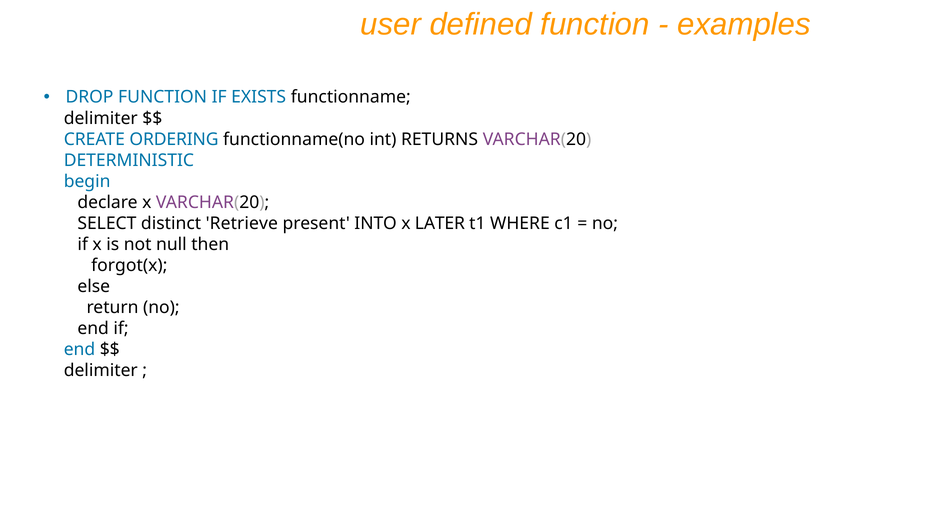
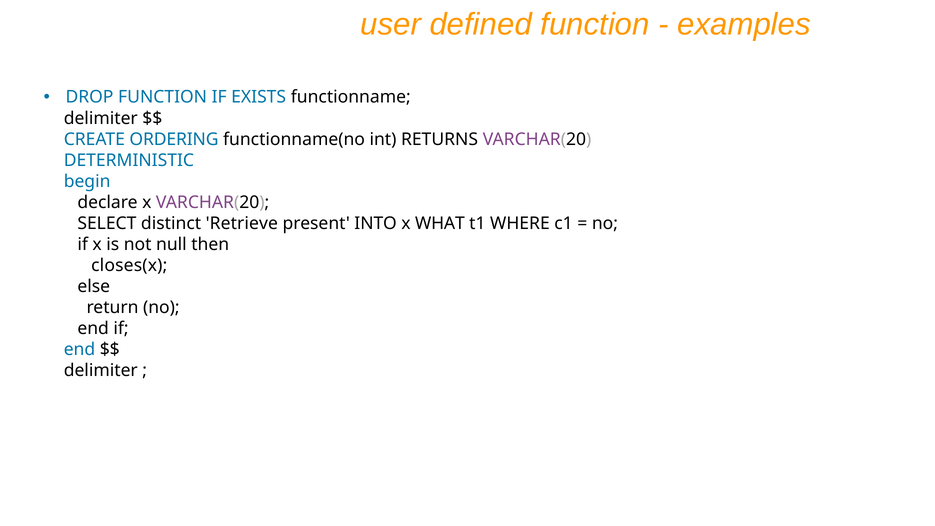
LATER: LATER -> WHAT
forgot(x: forgot(x -> closes(x
